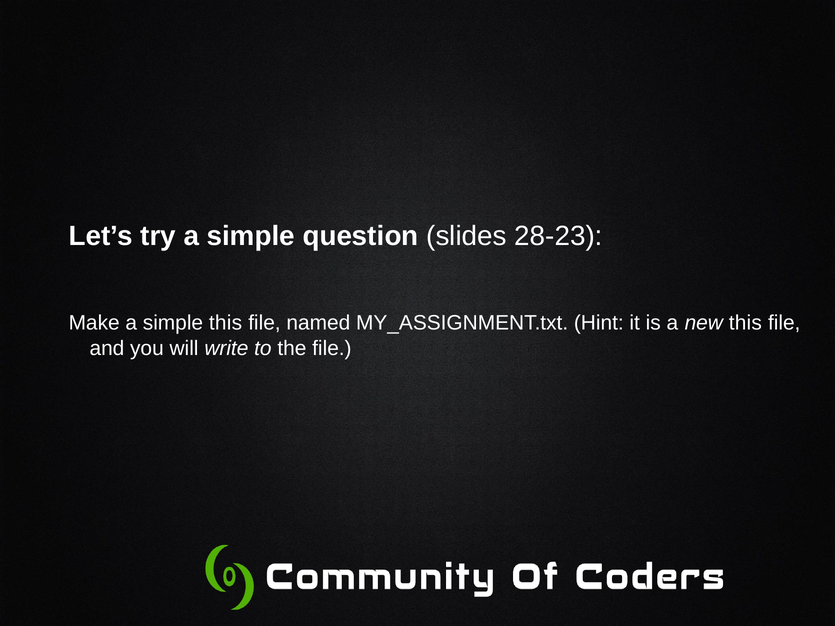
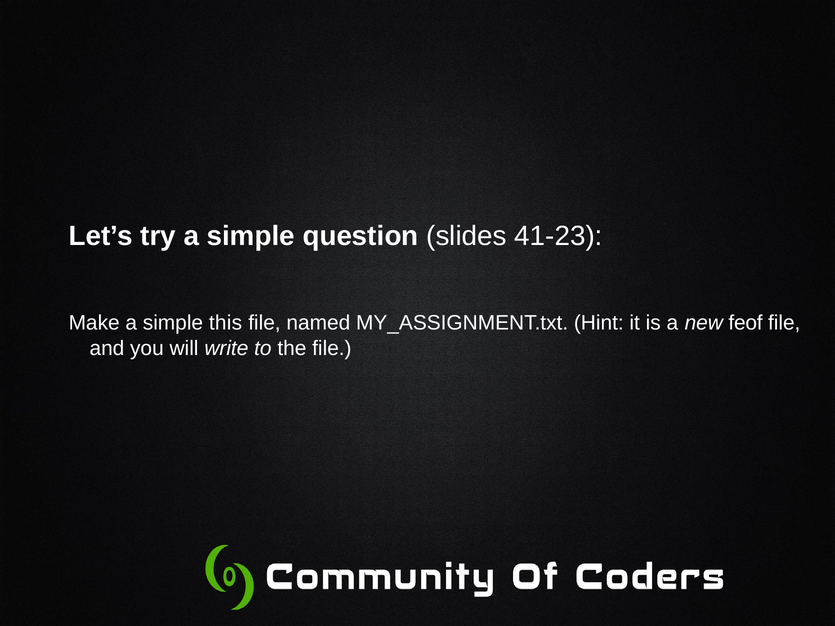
28-23: 28-23 -> 41-23
new this: this -> feof
